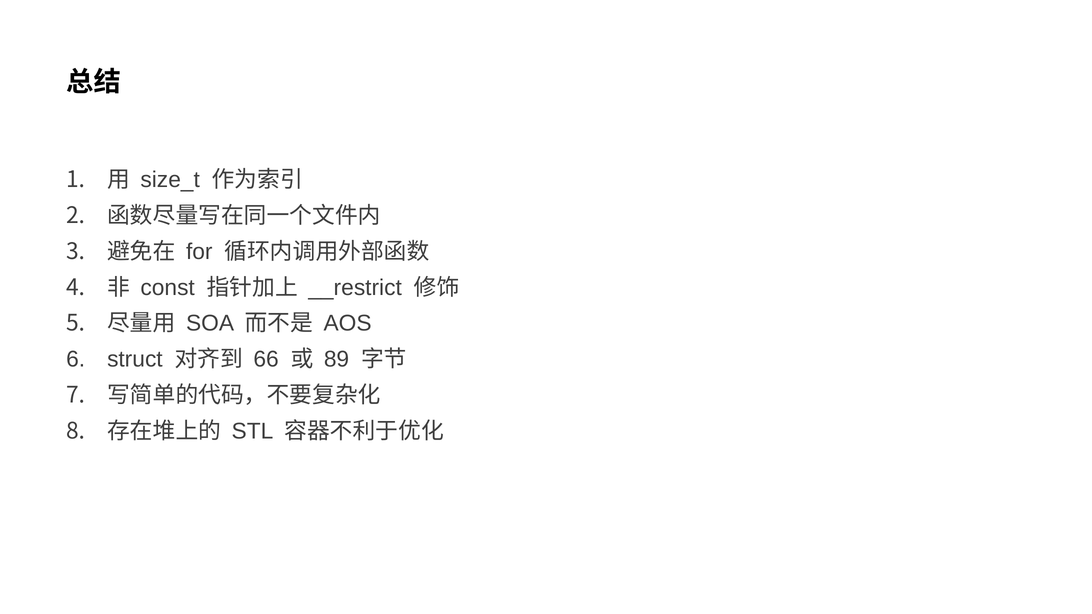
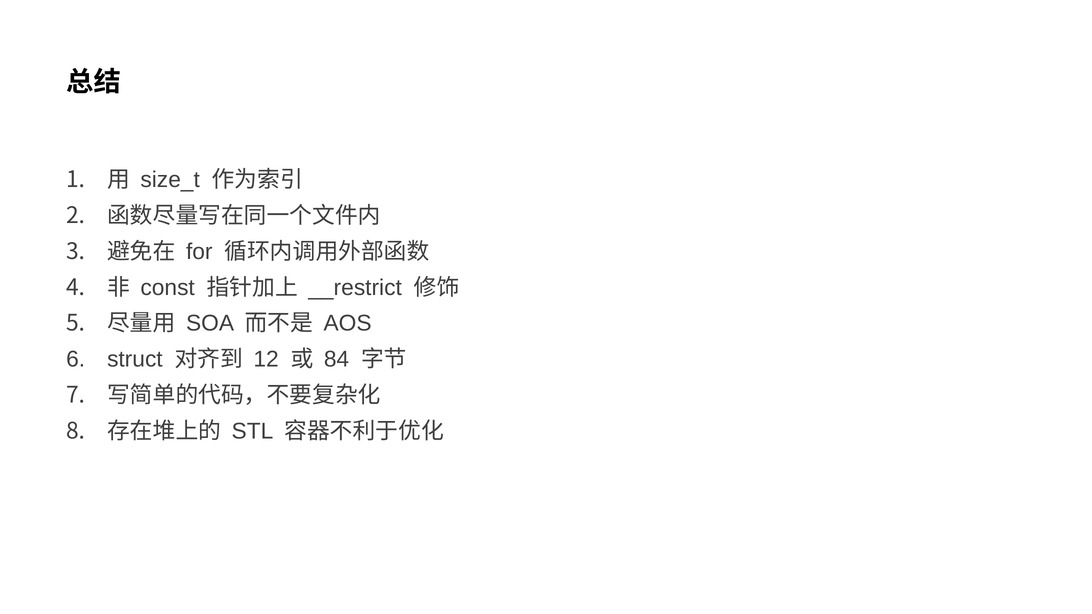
66: 66 -> 12
89: 89 -> 84
